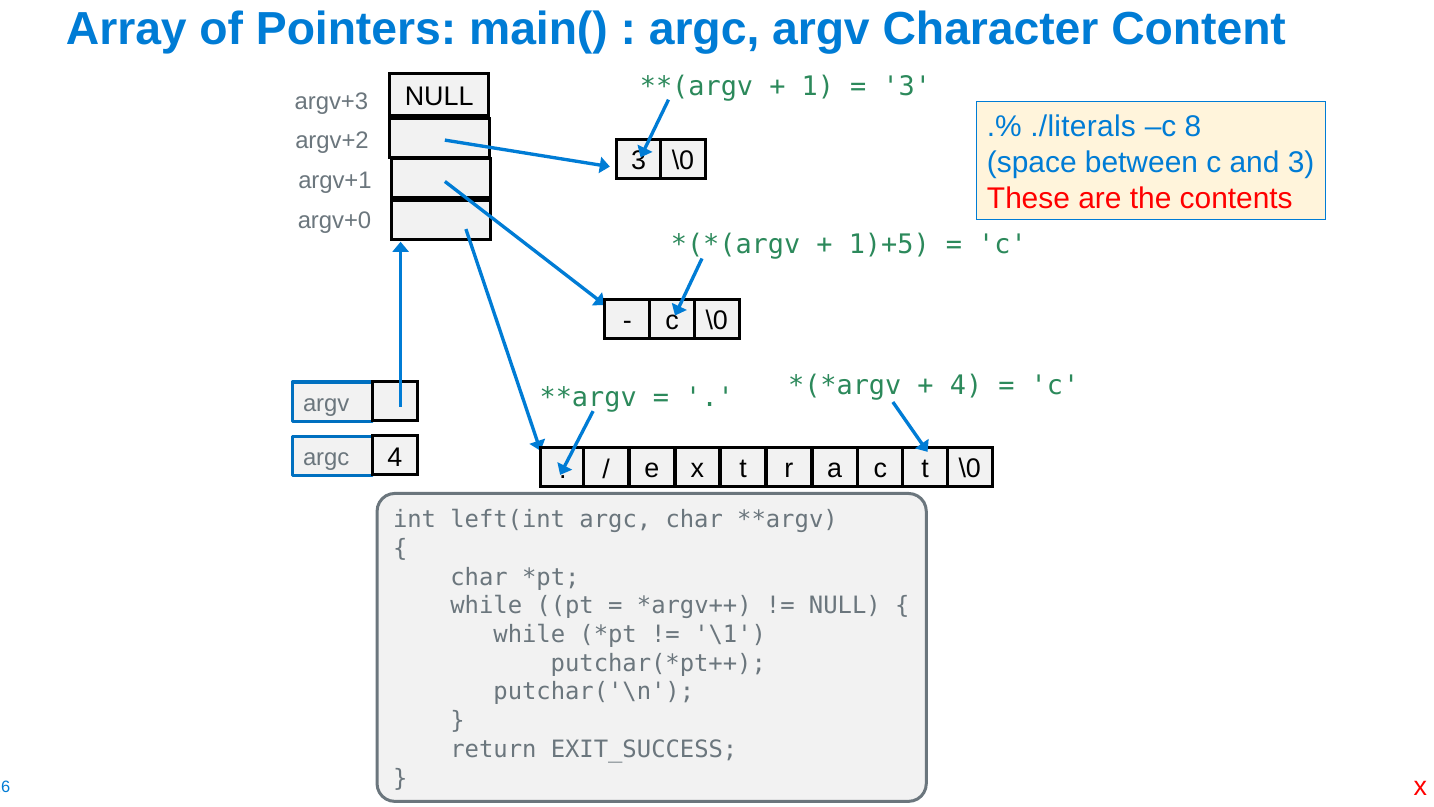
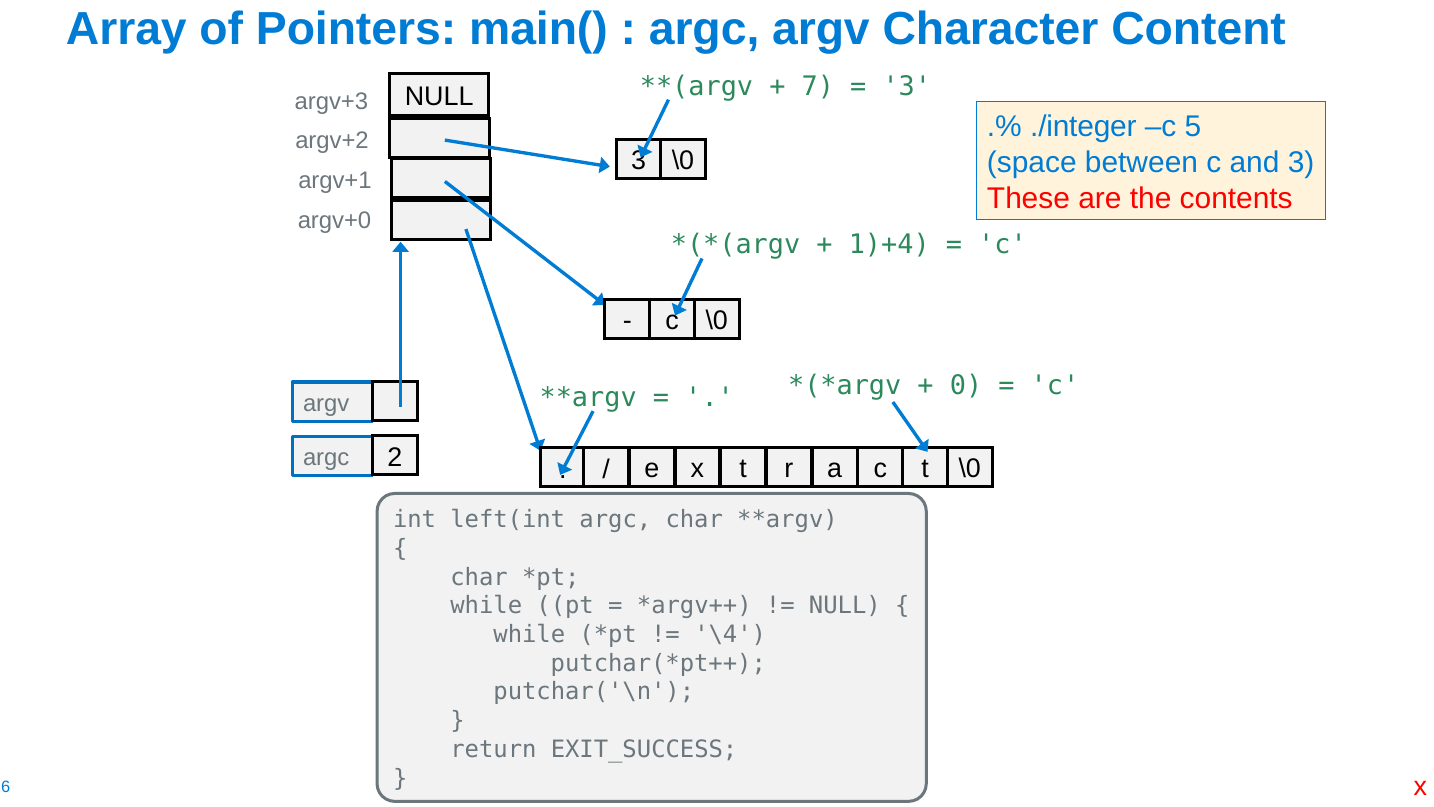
1: 1 -> 7
./literals: ./literals -> ./integer
8: 8 -> 5
1)+5: 1)+5 -> 1)+4
4 at (966, 386): 4 -> 0
argc 4: 4 -> 2
\1: \1 -> \4
